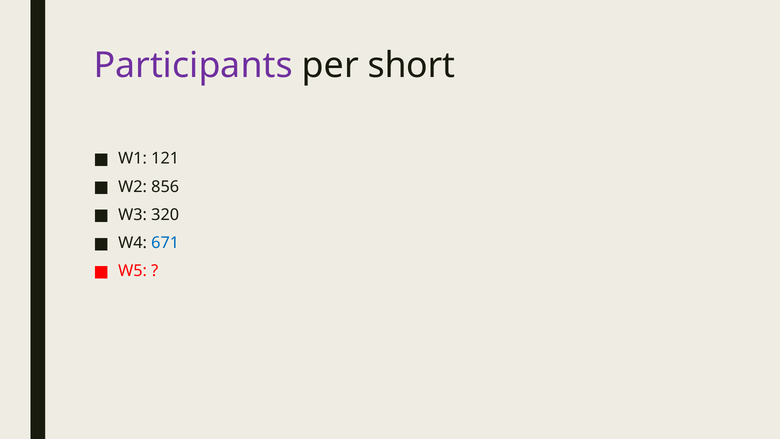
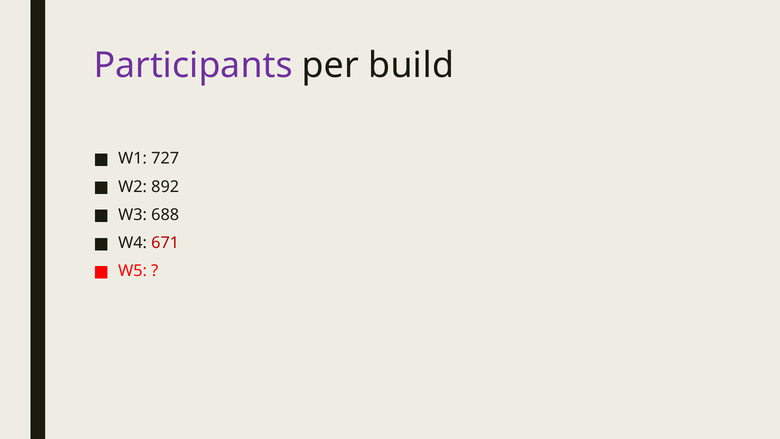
short: short -> build
121: 121 -> 727
856: 856 -> 892
320: 320 -> 688
671 colour: blue -> red
